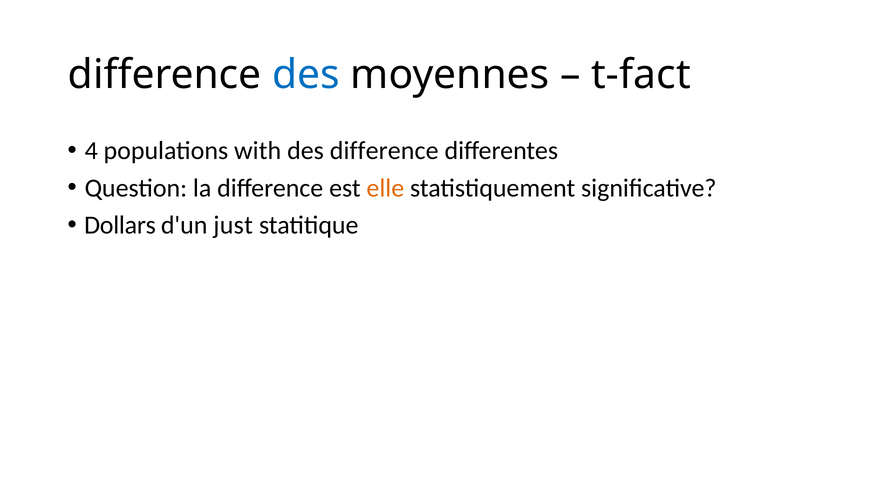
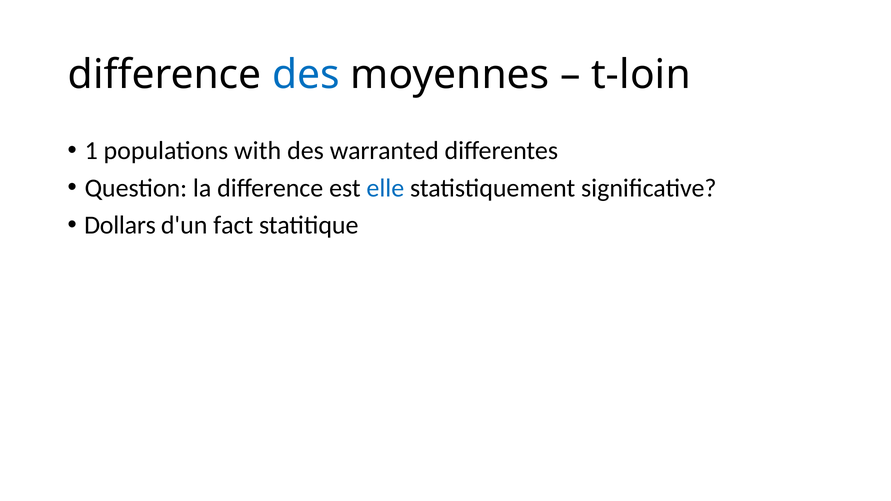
t-fact: t-fact -> t-loin
4: 4 -> 1
des difference: difference -> warranted
elle colour: orange -> blue
just: just -> fact
